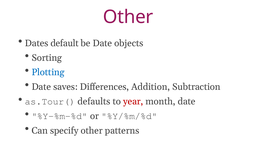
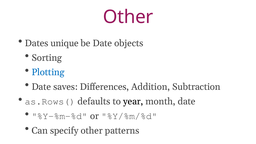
default: default -> unique
as.Tour(: as.Tour( -> as.Rows(
year colour: red -> black
